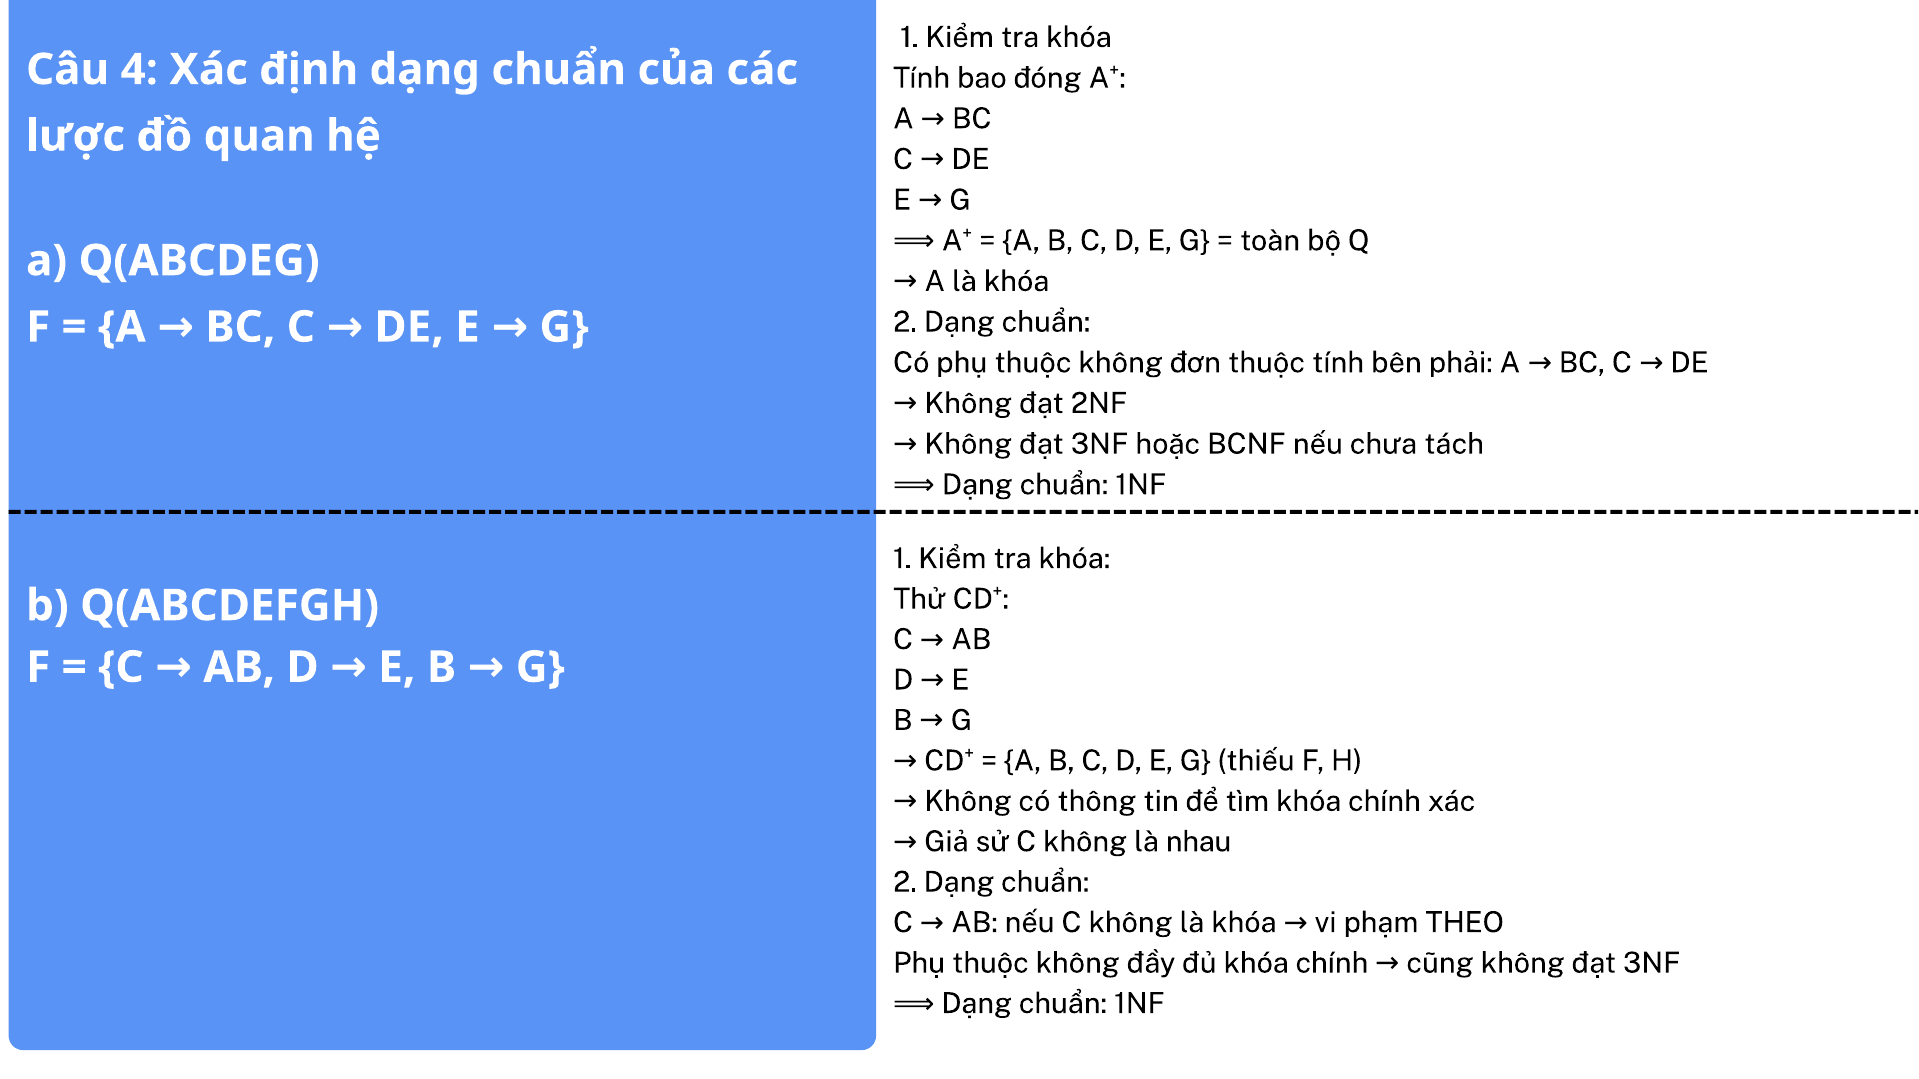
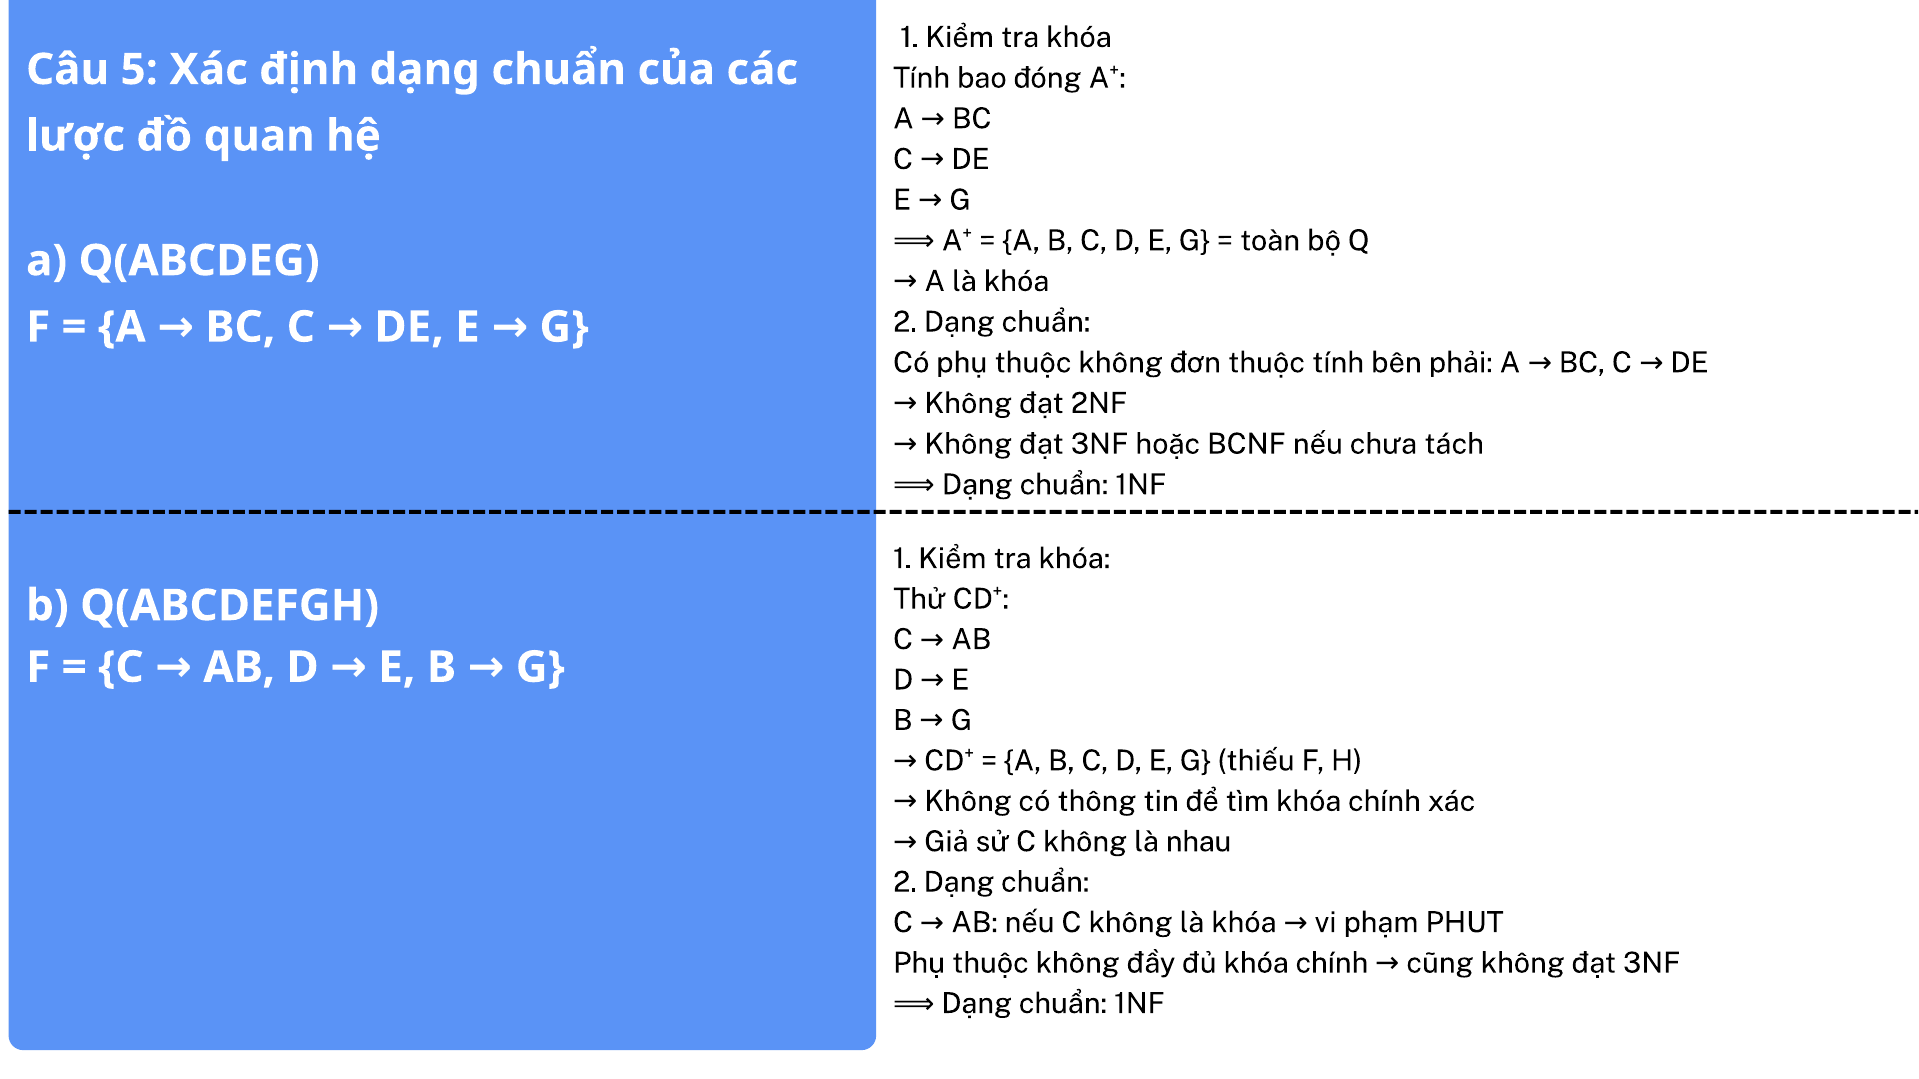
4: 4 -> 5
THEO: THEO -> PHUT
